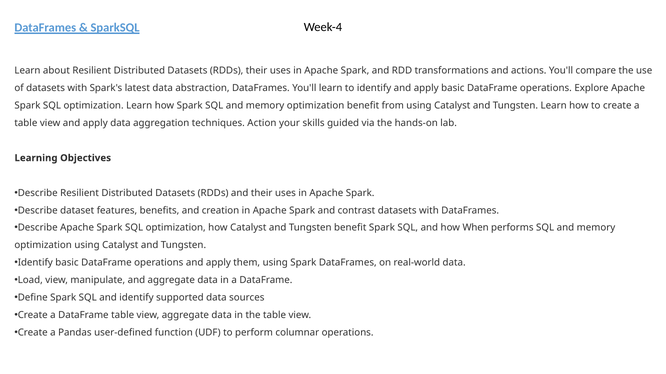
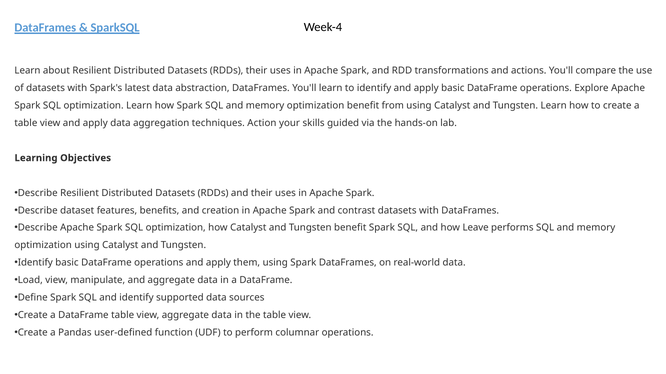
When: When -> Leave
